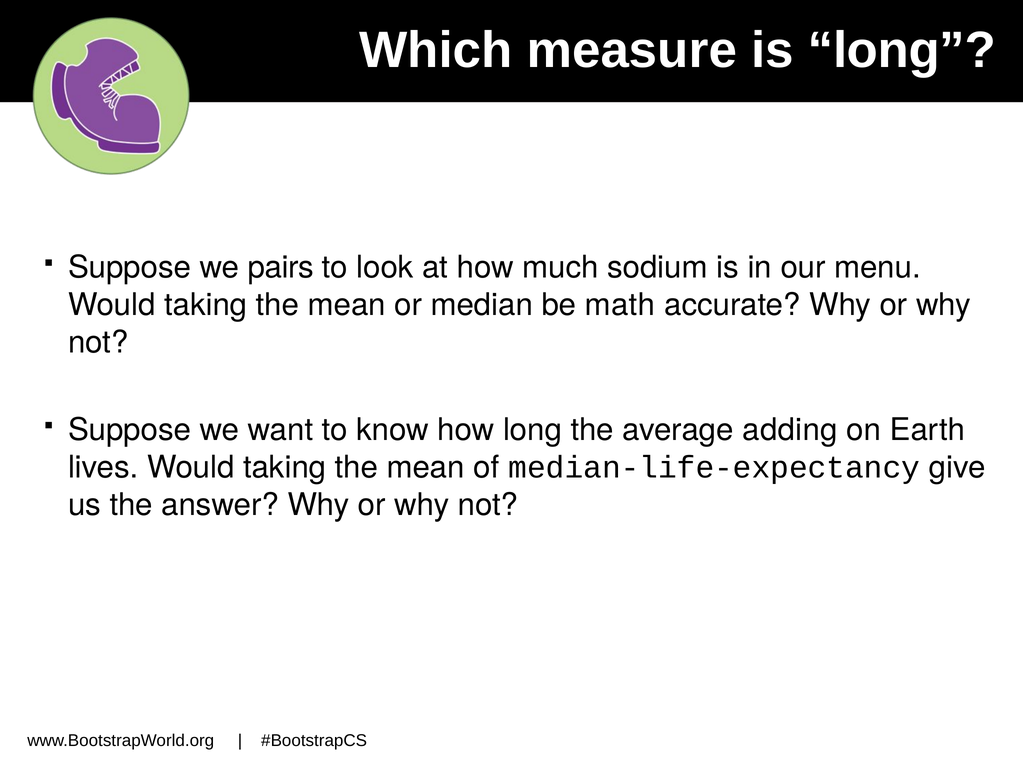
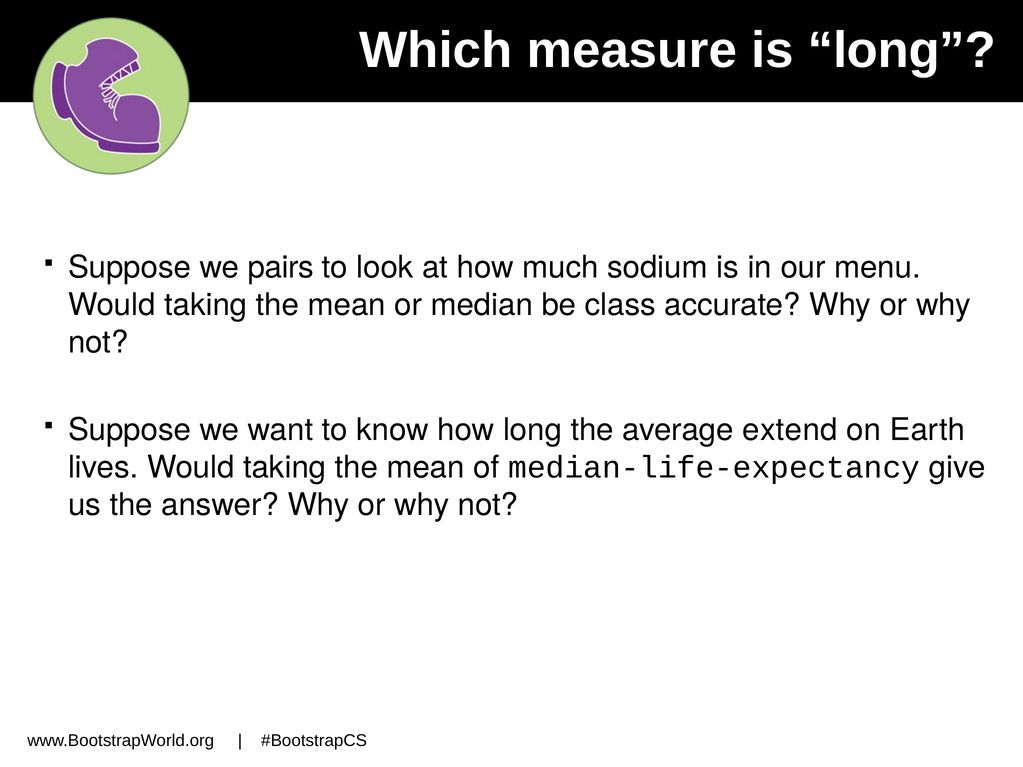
math: math -> class
adding: adding -> extend
